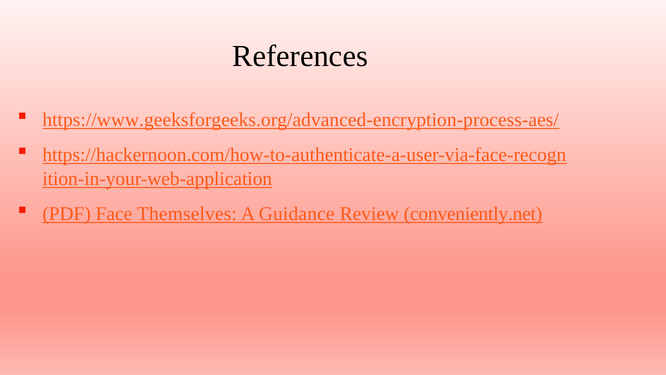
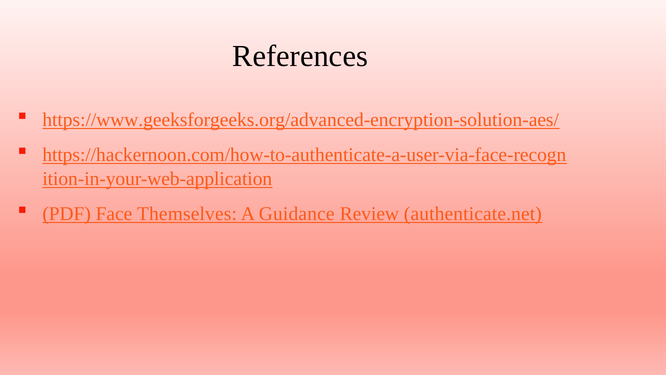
https://www.geeksforgeeks.org/advanced-encryption-process-aes/: https://www.geeksforgeeks.org/advanced-encryption-process-aes/ -> https://www.geeksforgeeks.org/advanced-encryption-solution-aes/
conveniently.net: conveniently.net -> authenticate.net
